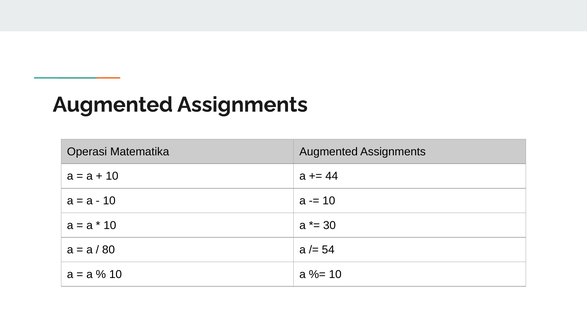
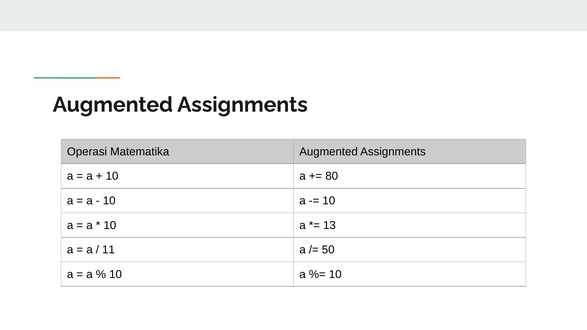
44: 44 -> 80
30: 30 -> 13
80: 80 -> 11
54: 54 -> 50
